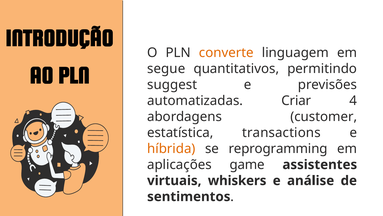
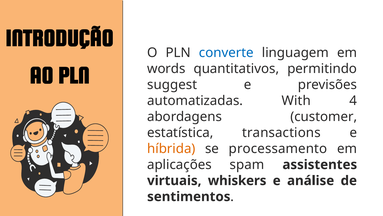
converte colour: orange -> blue
segue: segue -> words
Criar: Criar -> With
reprogramming: reprogramming -> processamento
game: game -> spam
